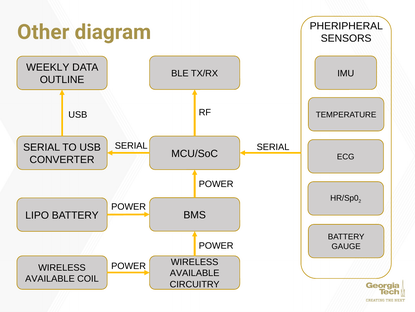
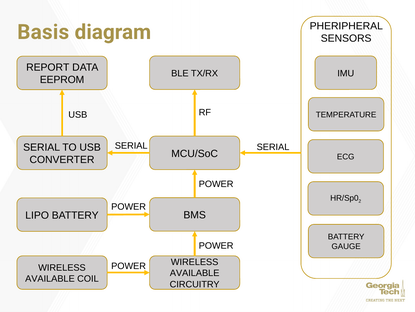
Other: Other -> Basis
WEEKLY: WEEKLY -> REPORT
OUTLINE: OUTLINE -> EEPROM
